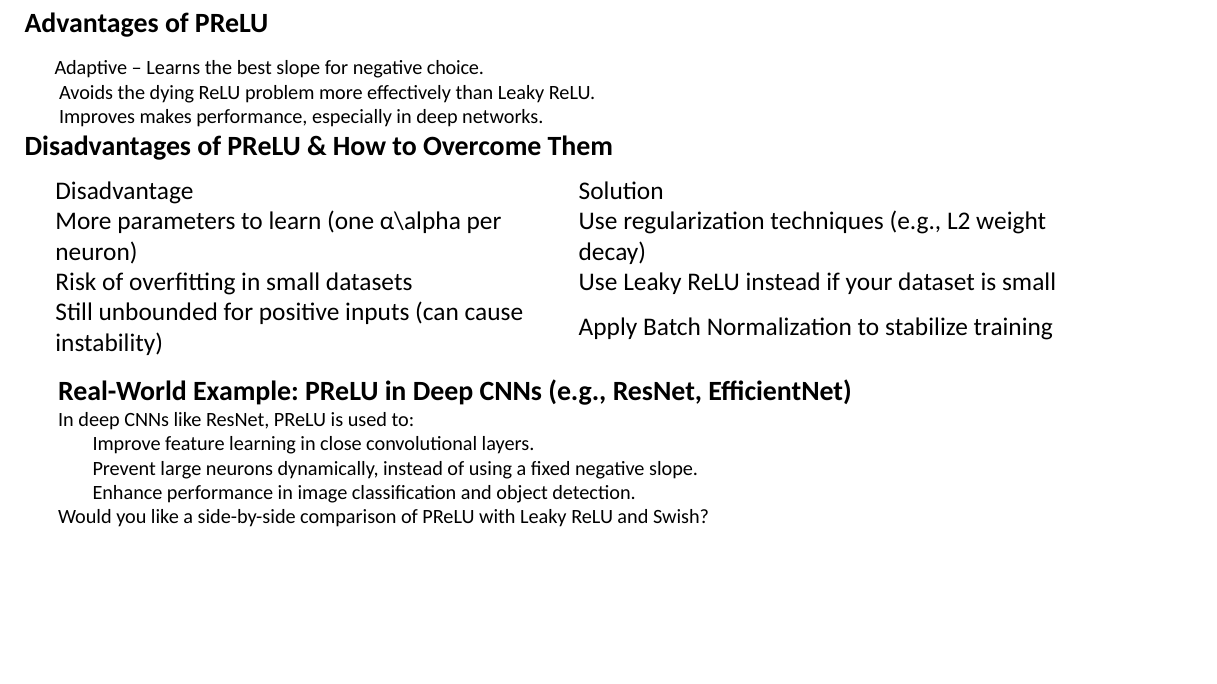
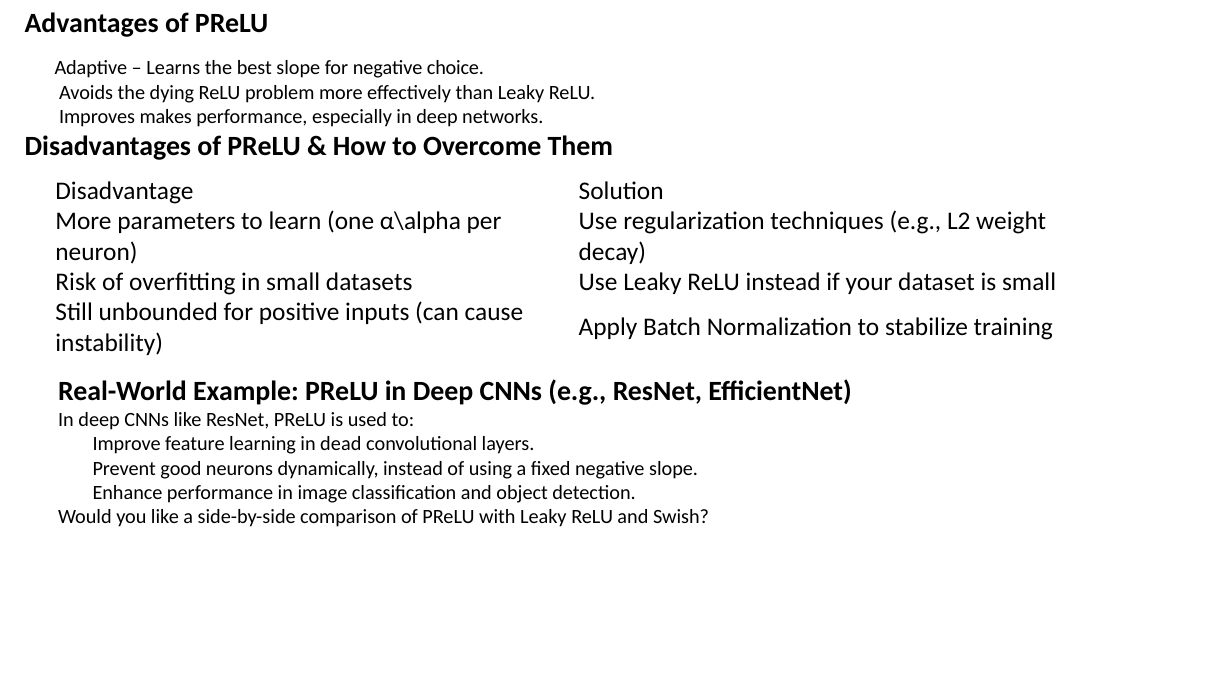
close: close -> dead
large: large -> good
